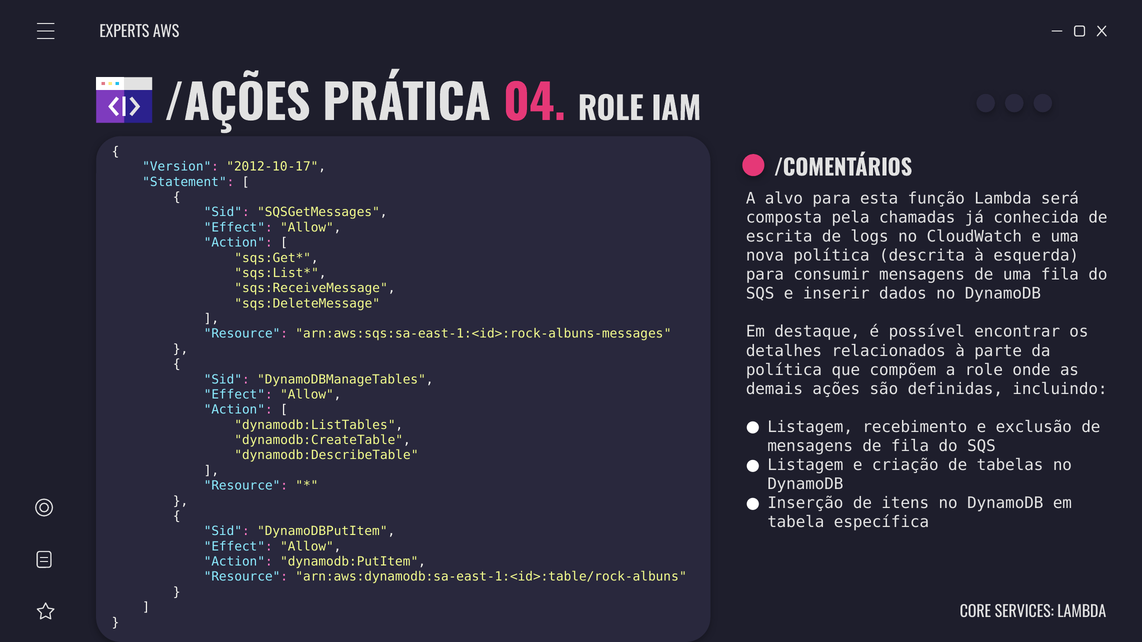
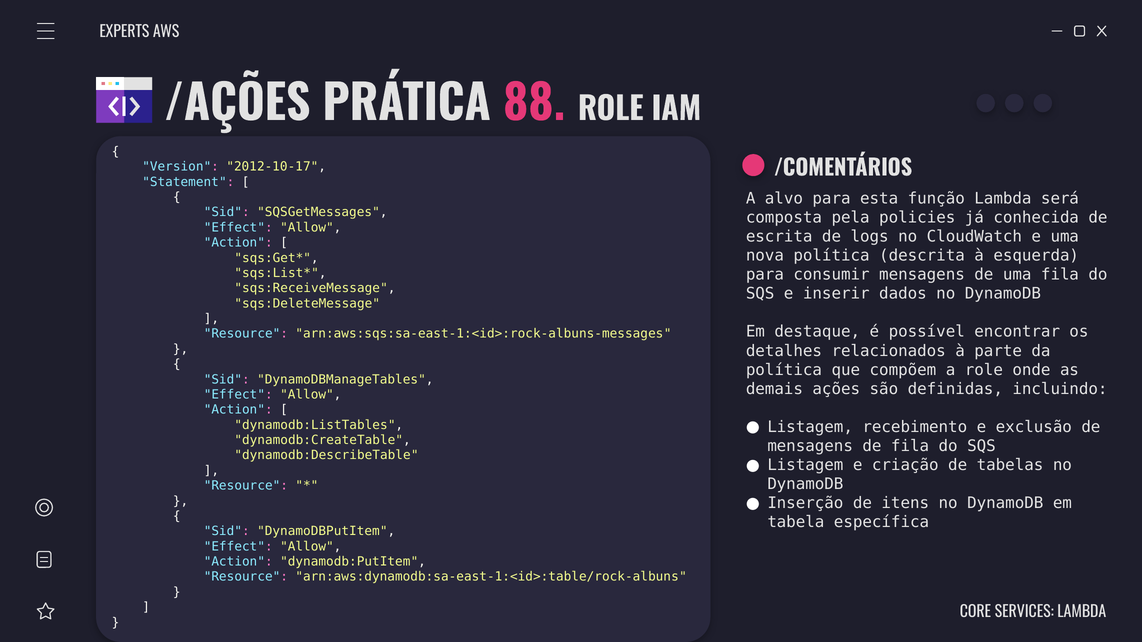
04: 04 -> 88
chamadas: chamadas -> policies
